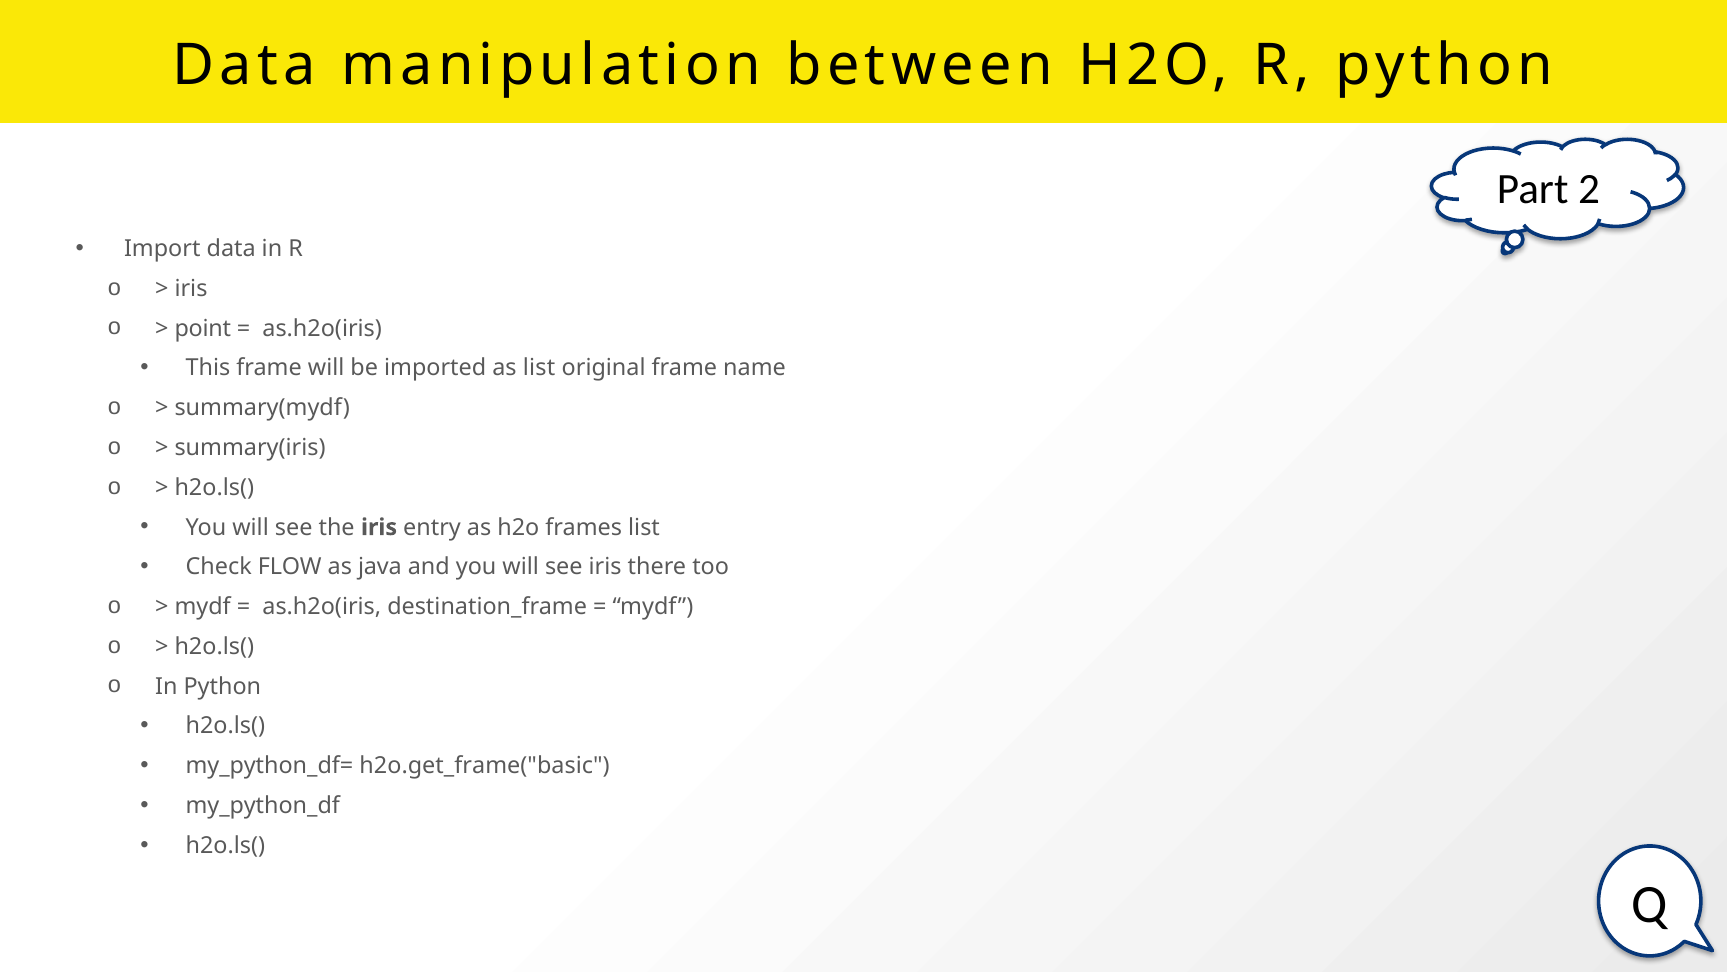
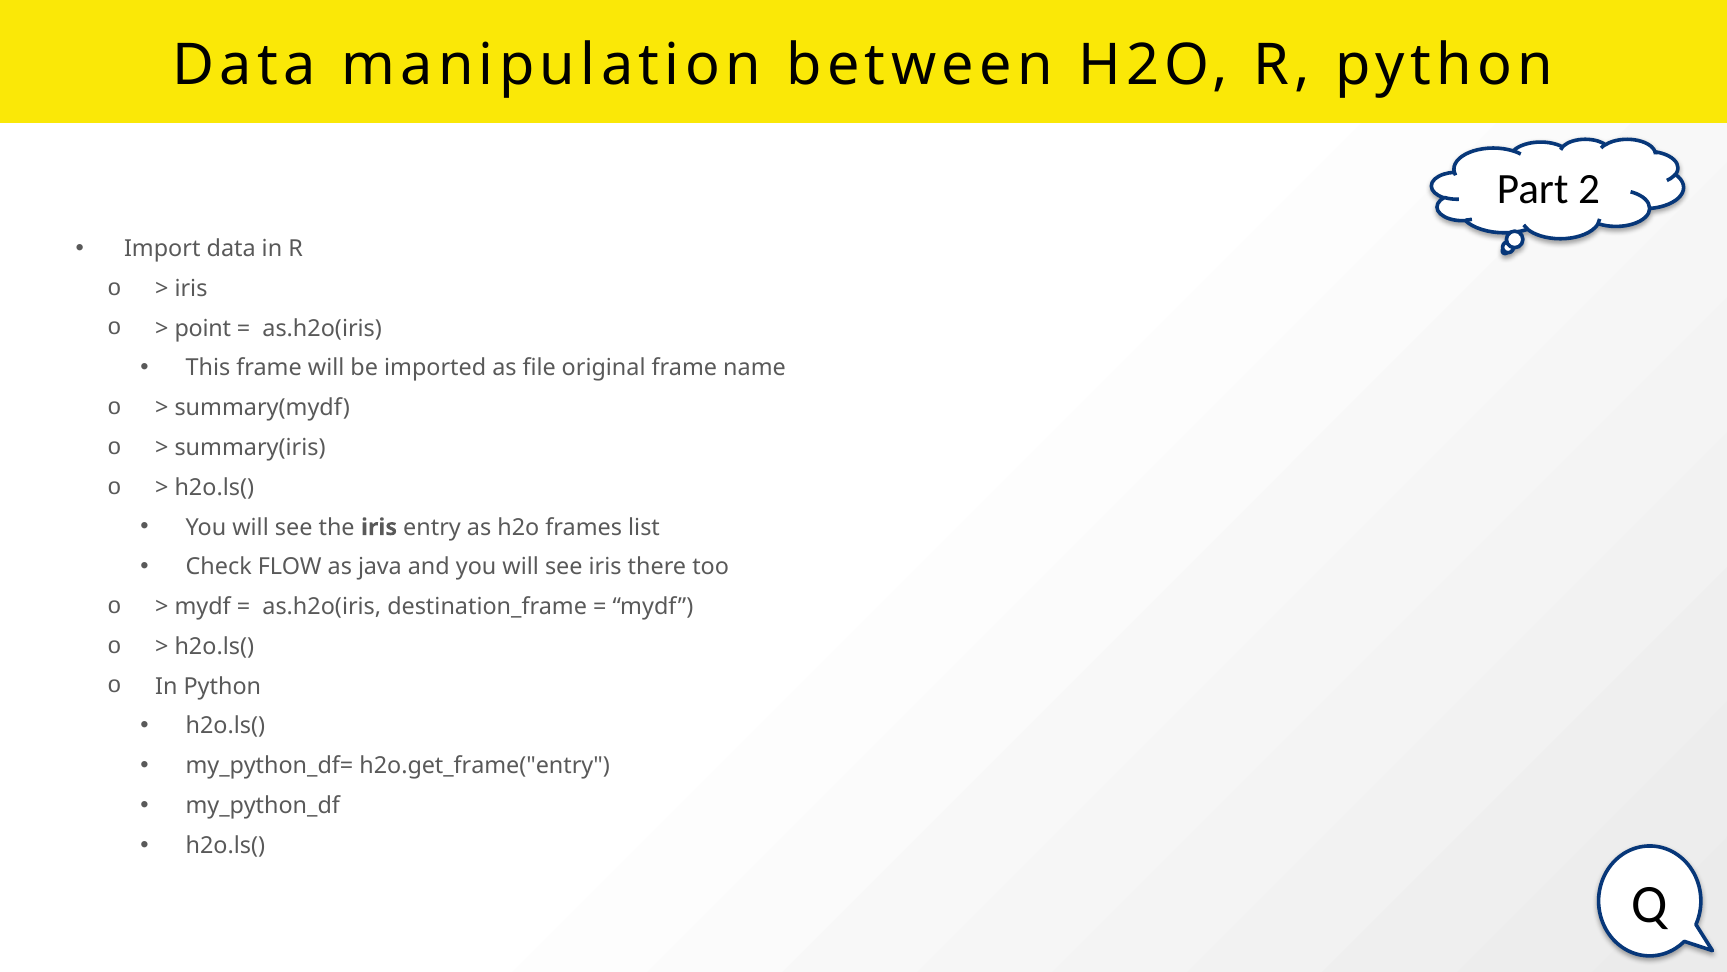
as list: list -> file
h2o.get_frame("basic: h2o.get_frame("basic -> h2o.get_frame("entry
